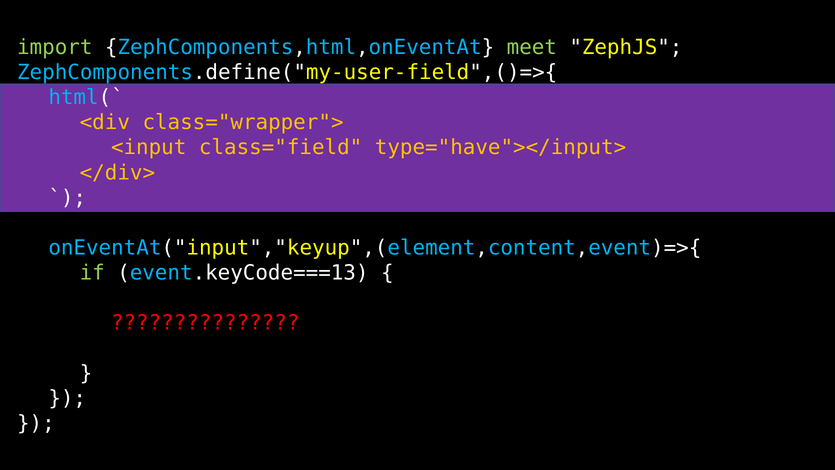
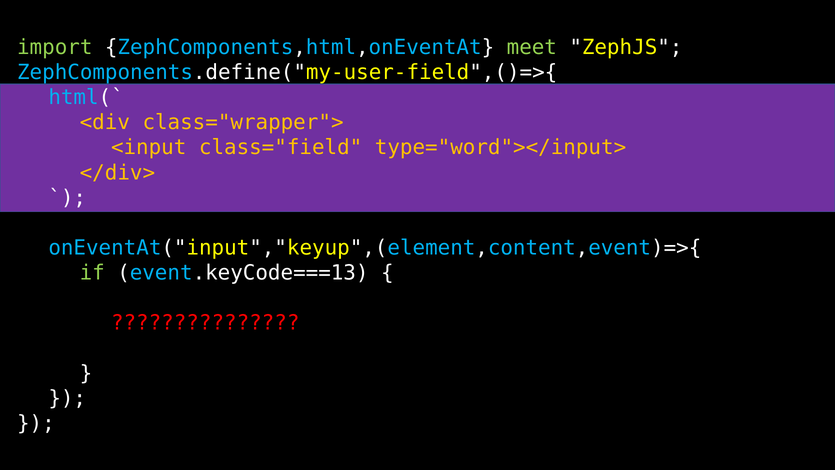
type="have"></input>: type="have"></input> -> type="word"></input>
